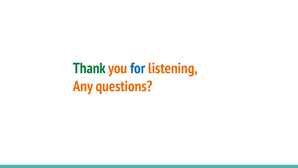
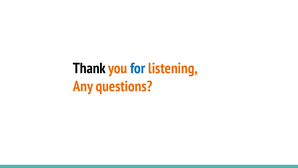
Thank colour: green -> black
